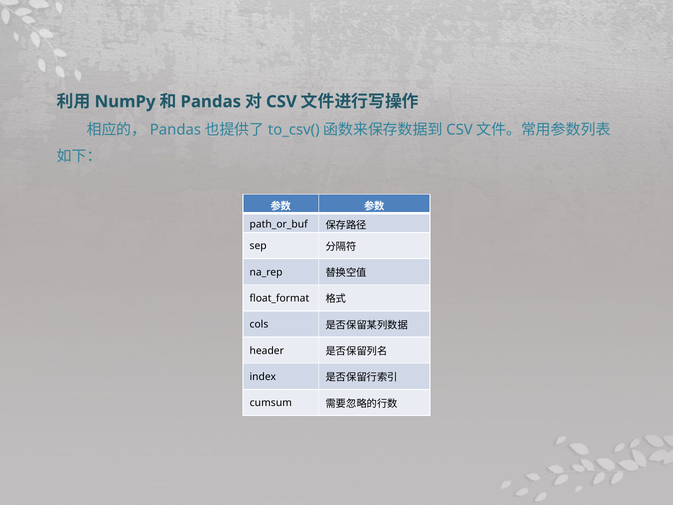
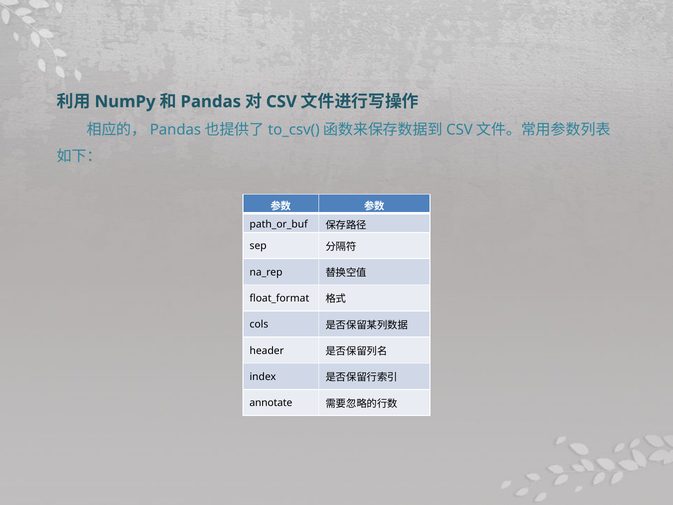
cumsum: cumsum -> annotate
